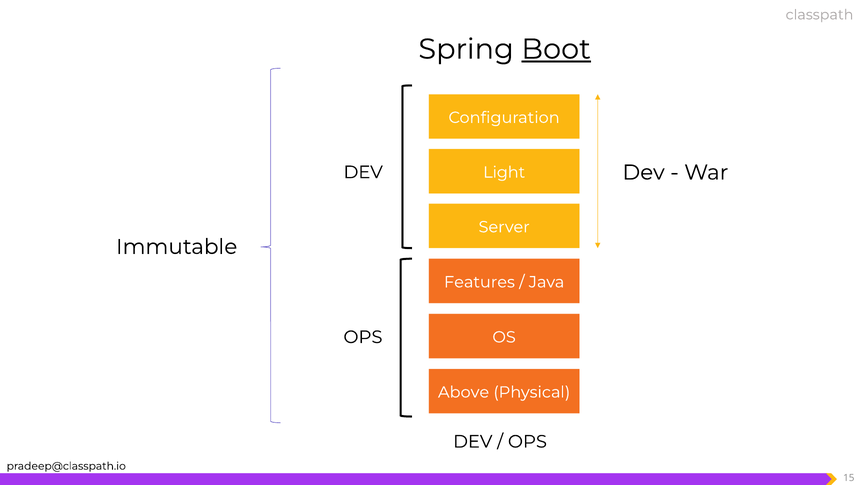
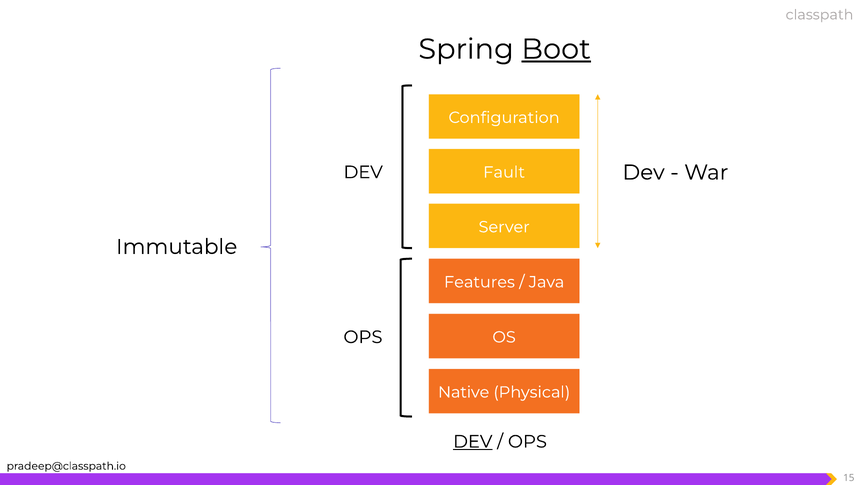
Light: Light -> Fault
Above: Above -> Native
DEV at (473, 442) underline: none -> present
